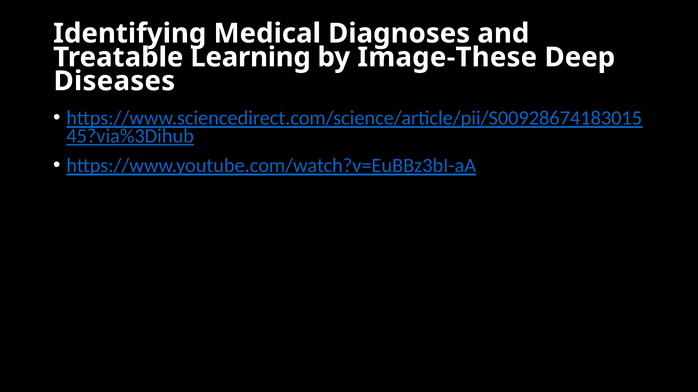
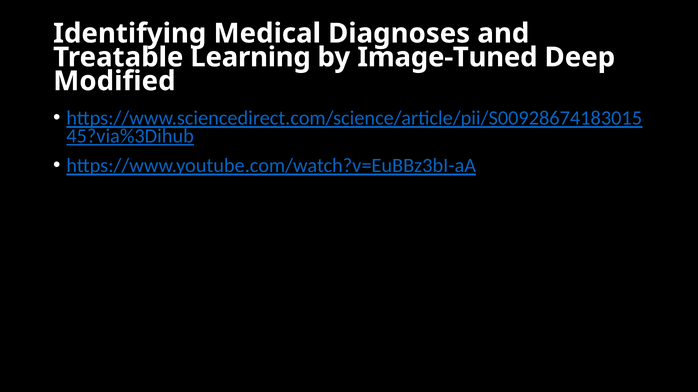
Image-These: Image-These -> Image-Tuned
Diseases: Diseases -> Modified
